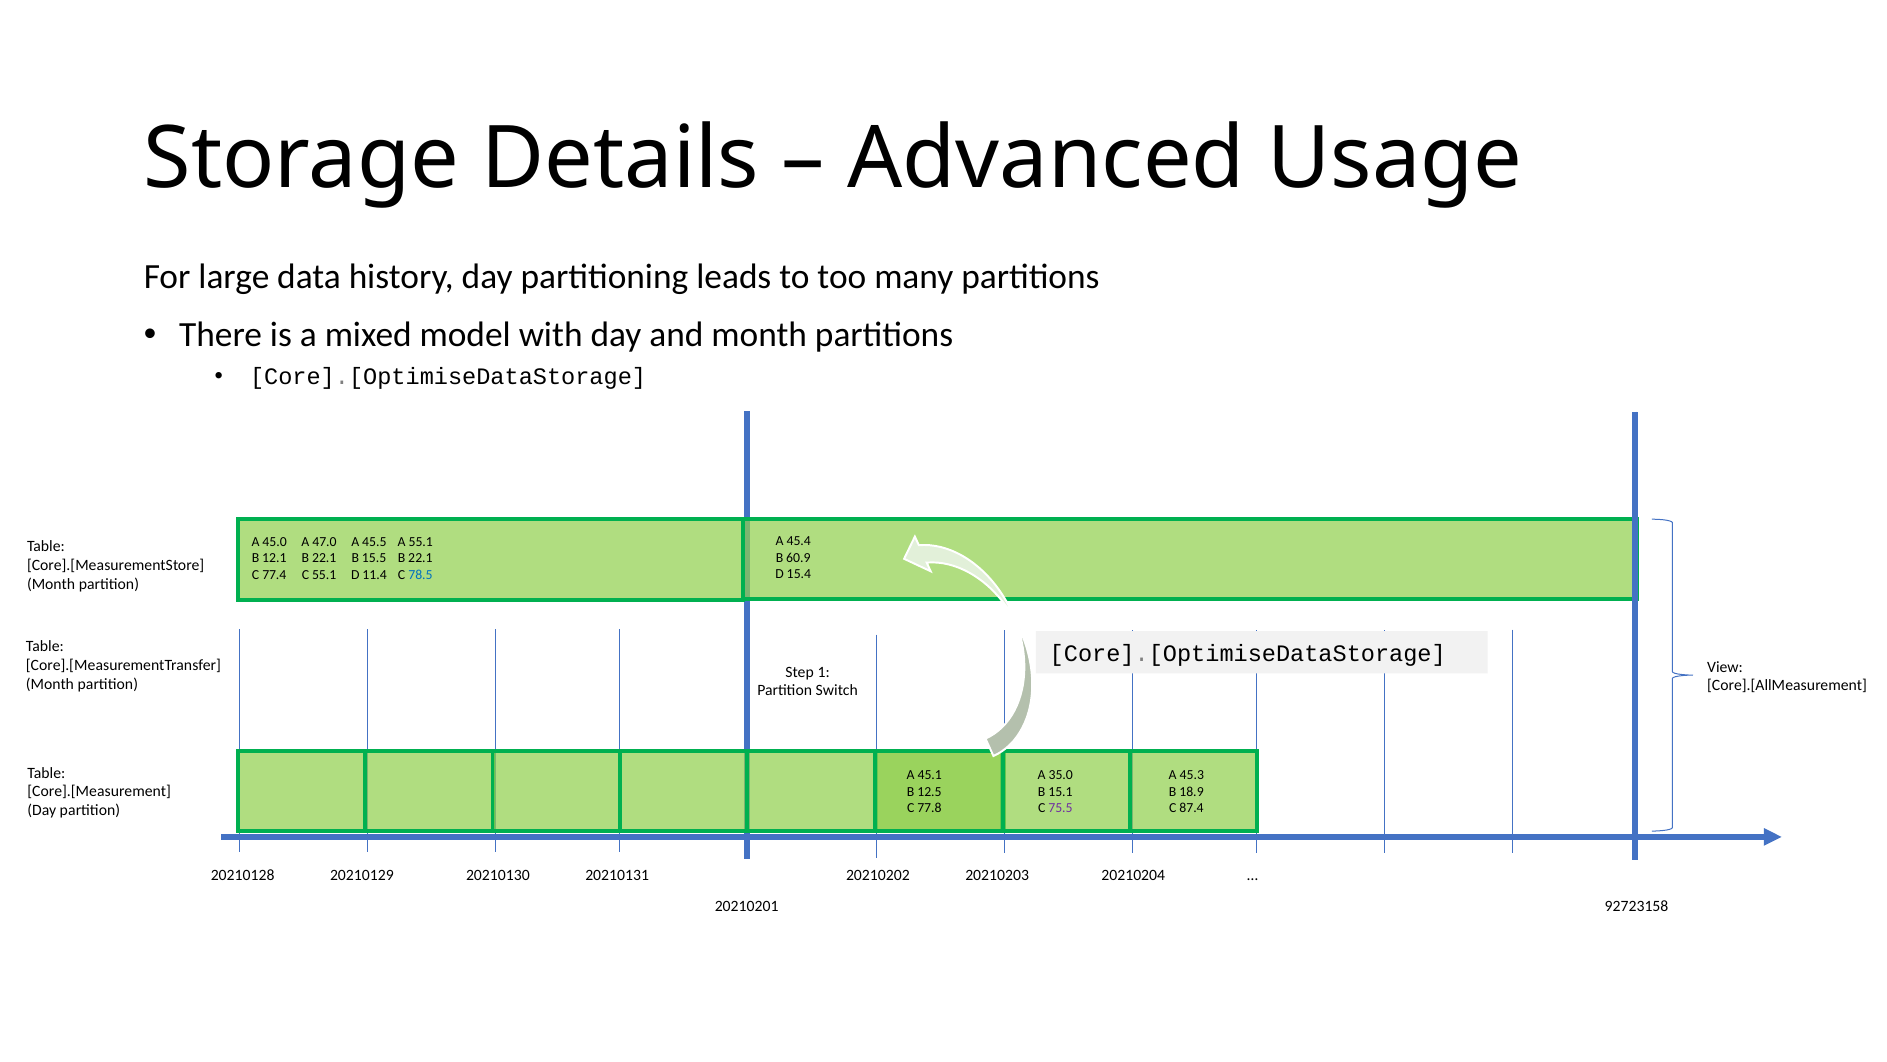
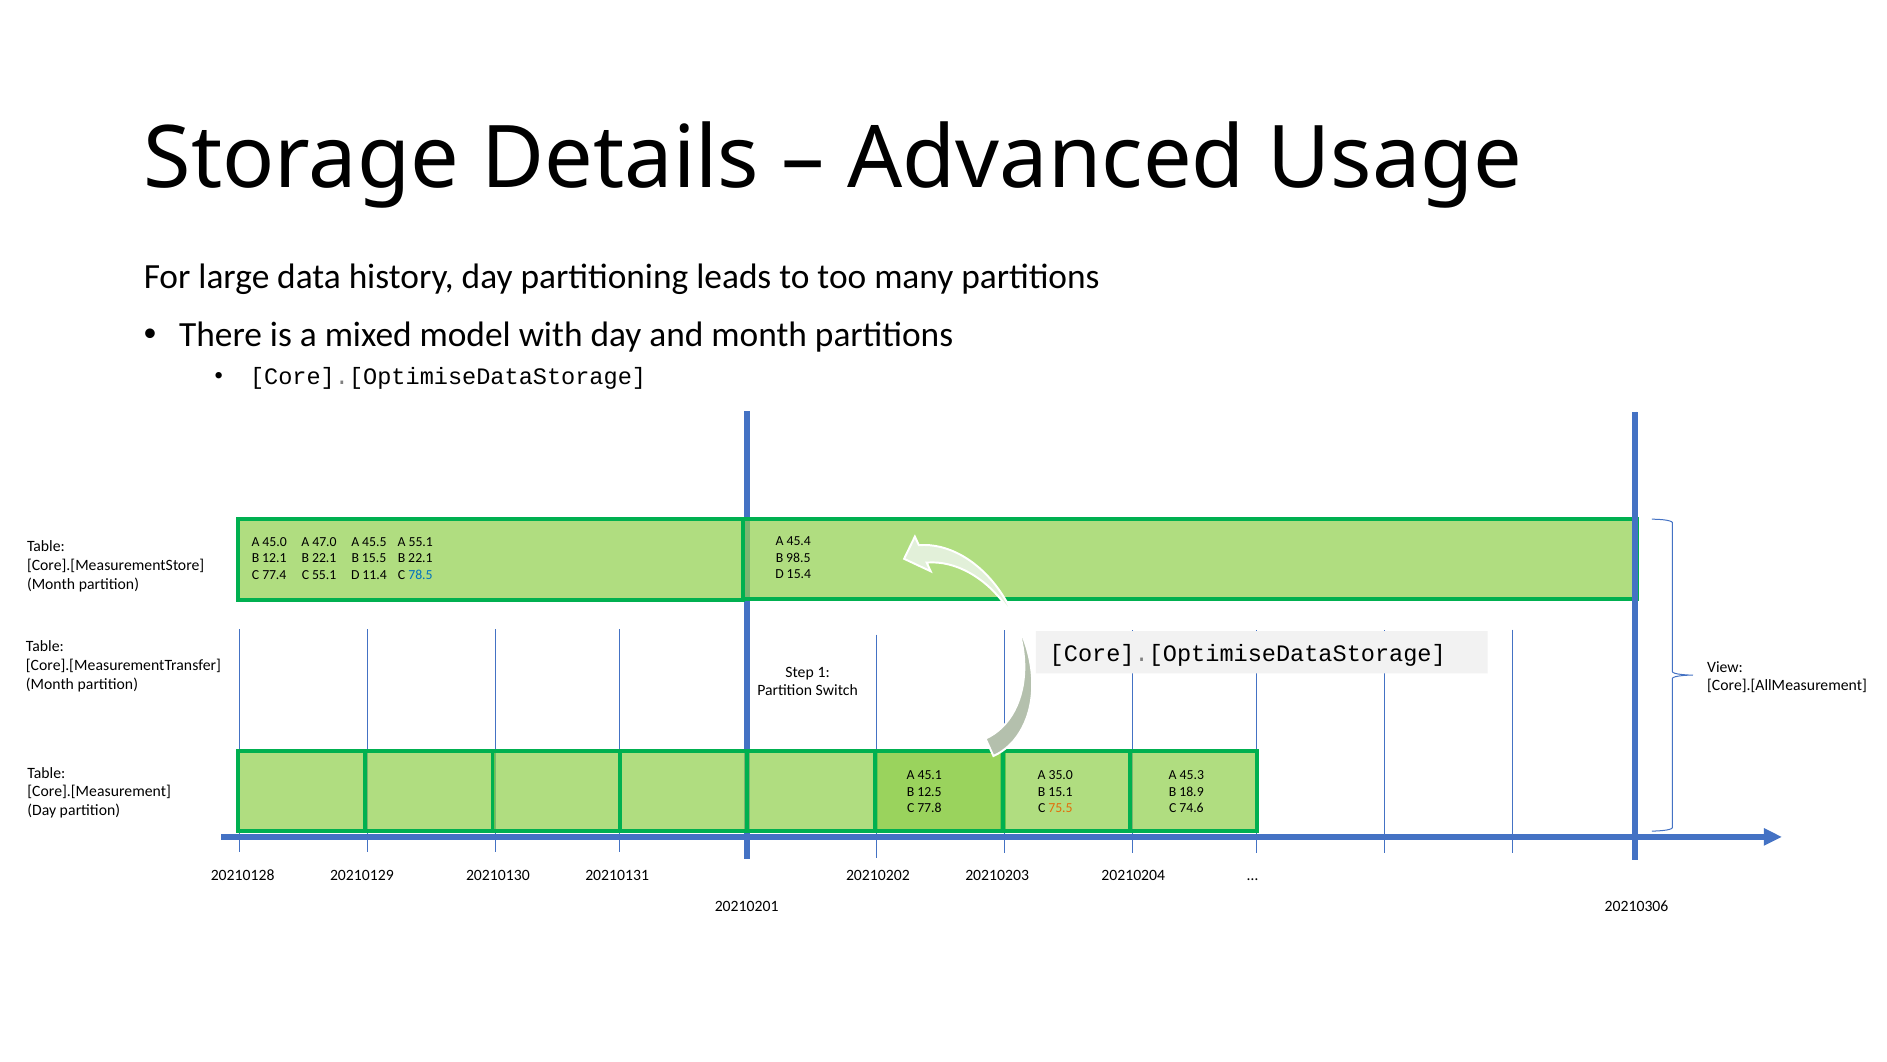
60.9: 60.9 -> 98.5
75.5 colour: purple -> orange
87.4: 87.4 -> 74.6
92723158: 92723158 -> 20210306
